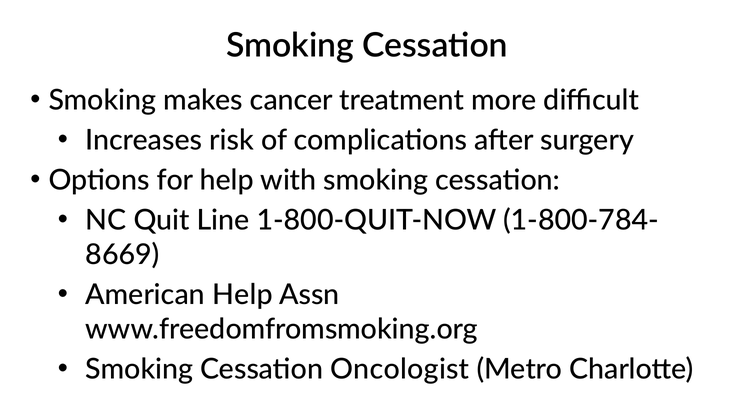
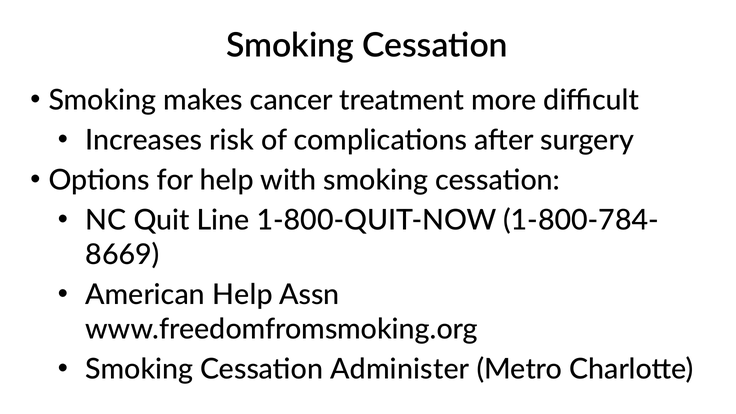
Oncologist: Oncologist -> Administer
